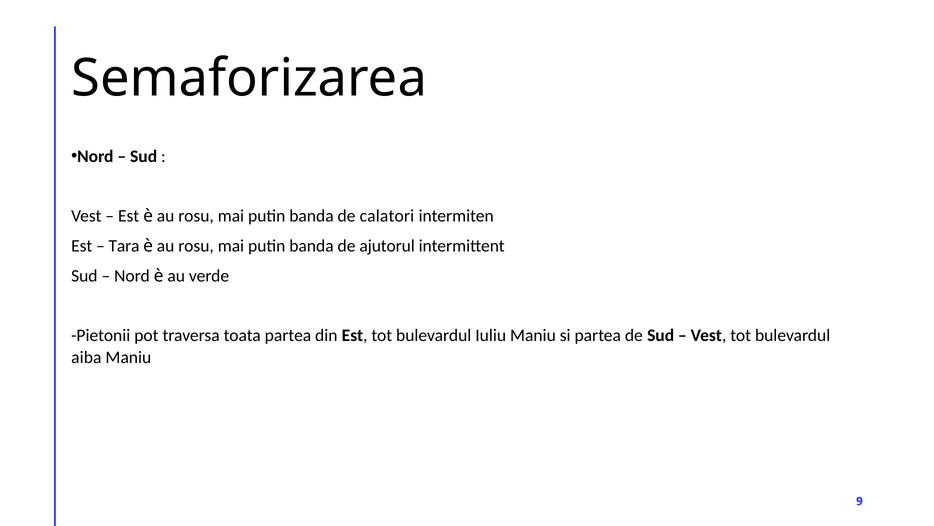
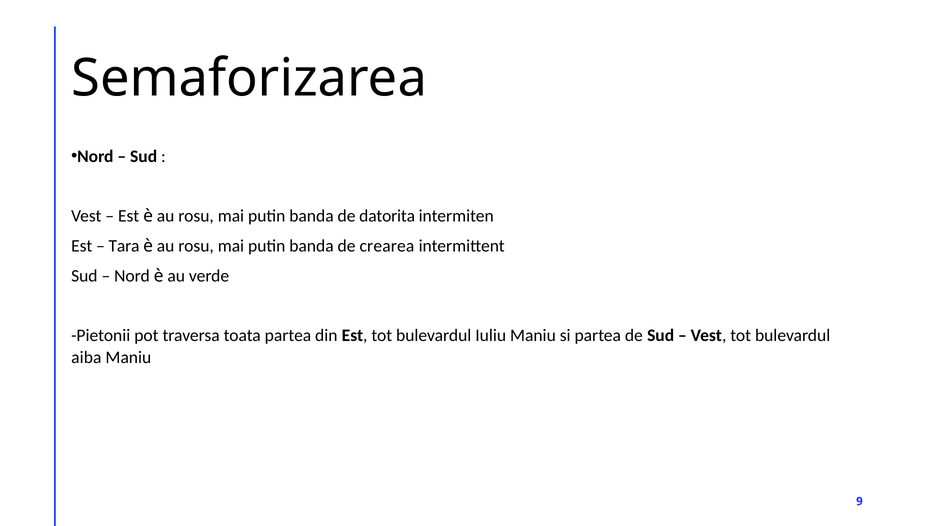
calatori: calatori -> datorita
ajutorul: ajutorul -> crearea
